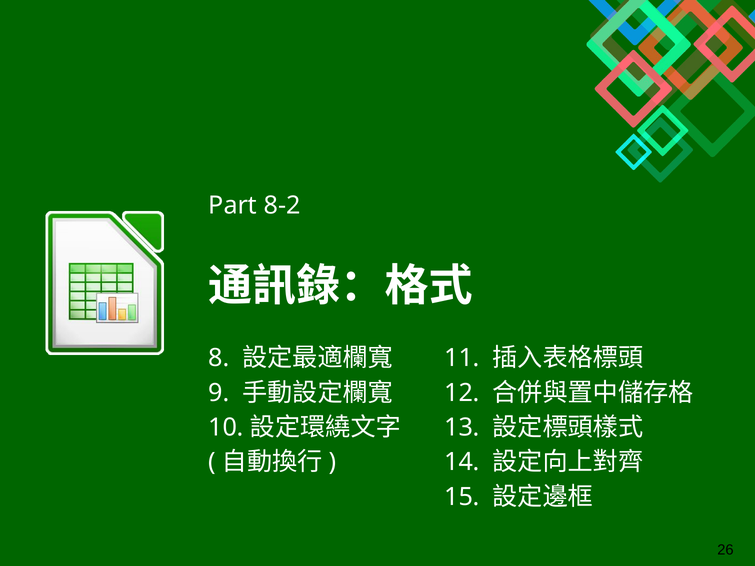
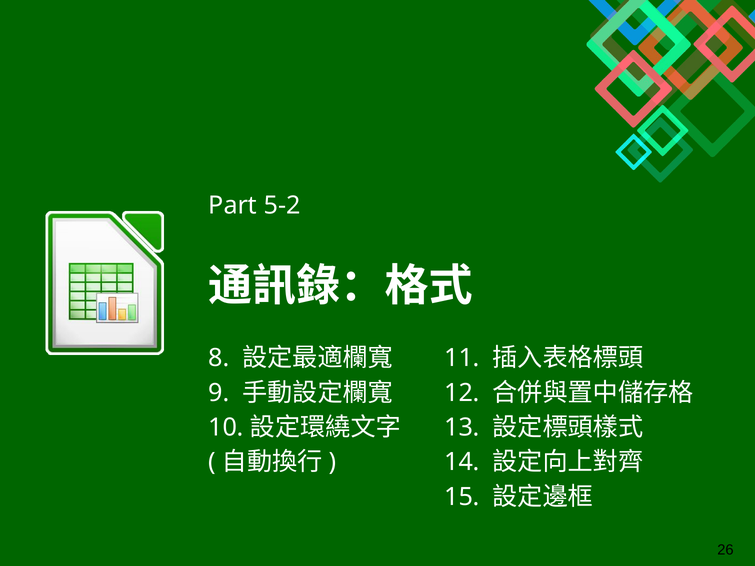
8-2: 8-2 -> 5-2
